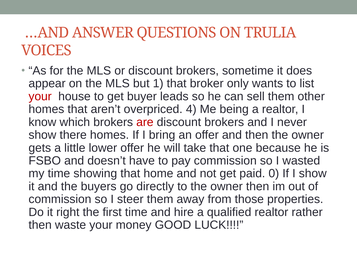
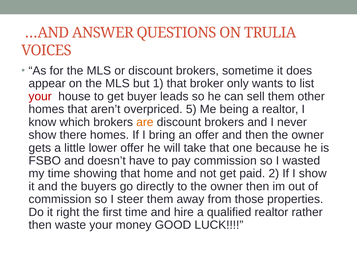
4: 4 -> 5
are colour: red -> orange
0: 0 -> 2
